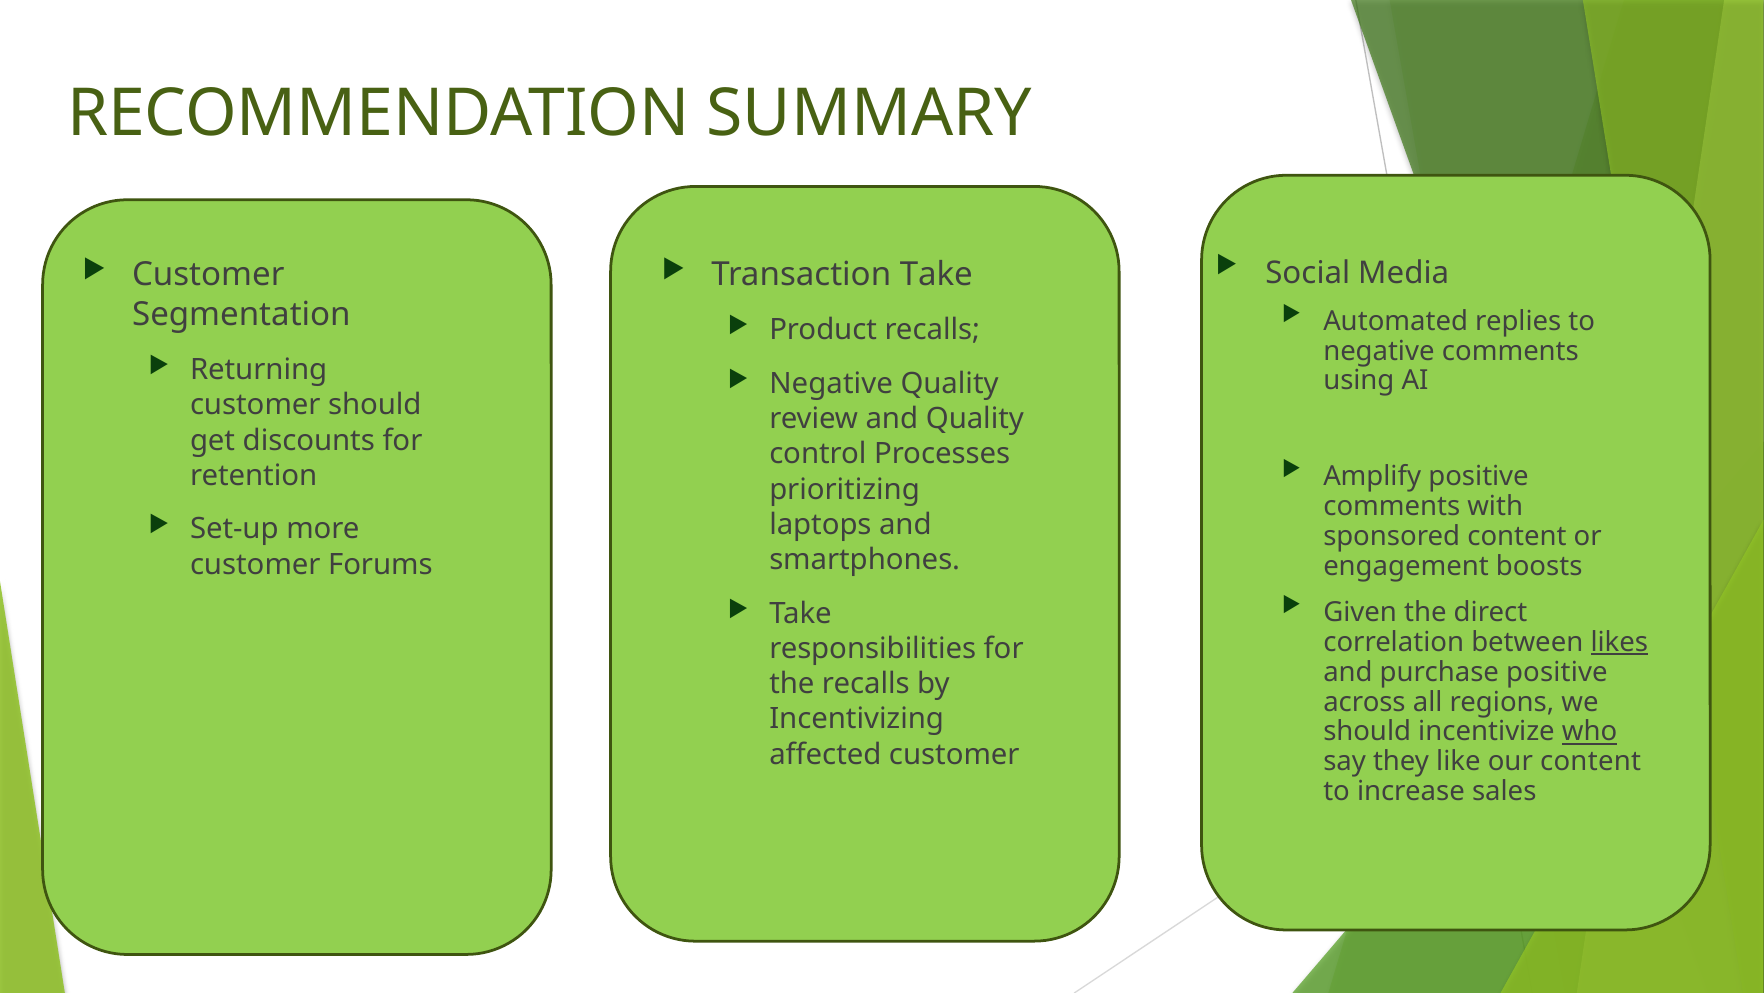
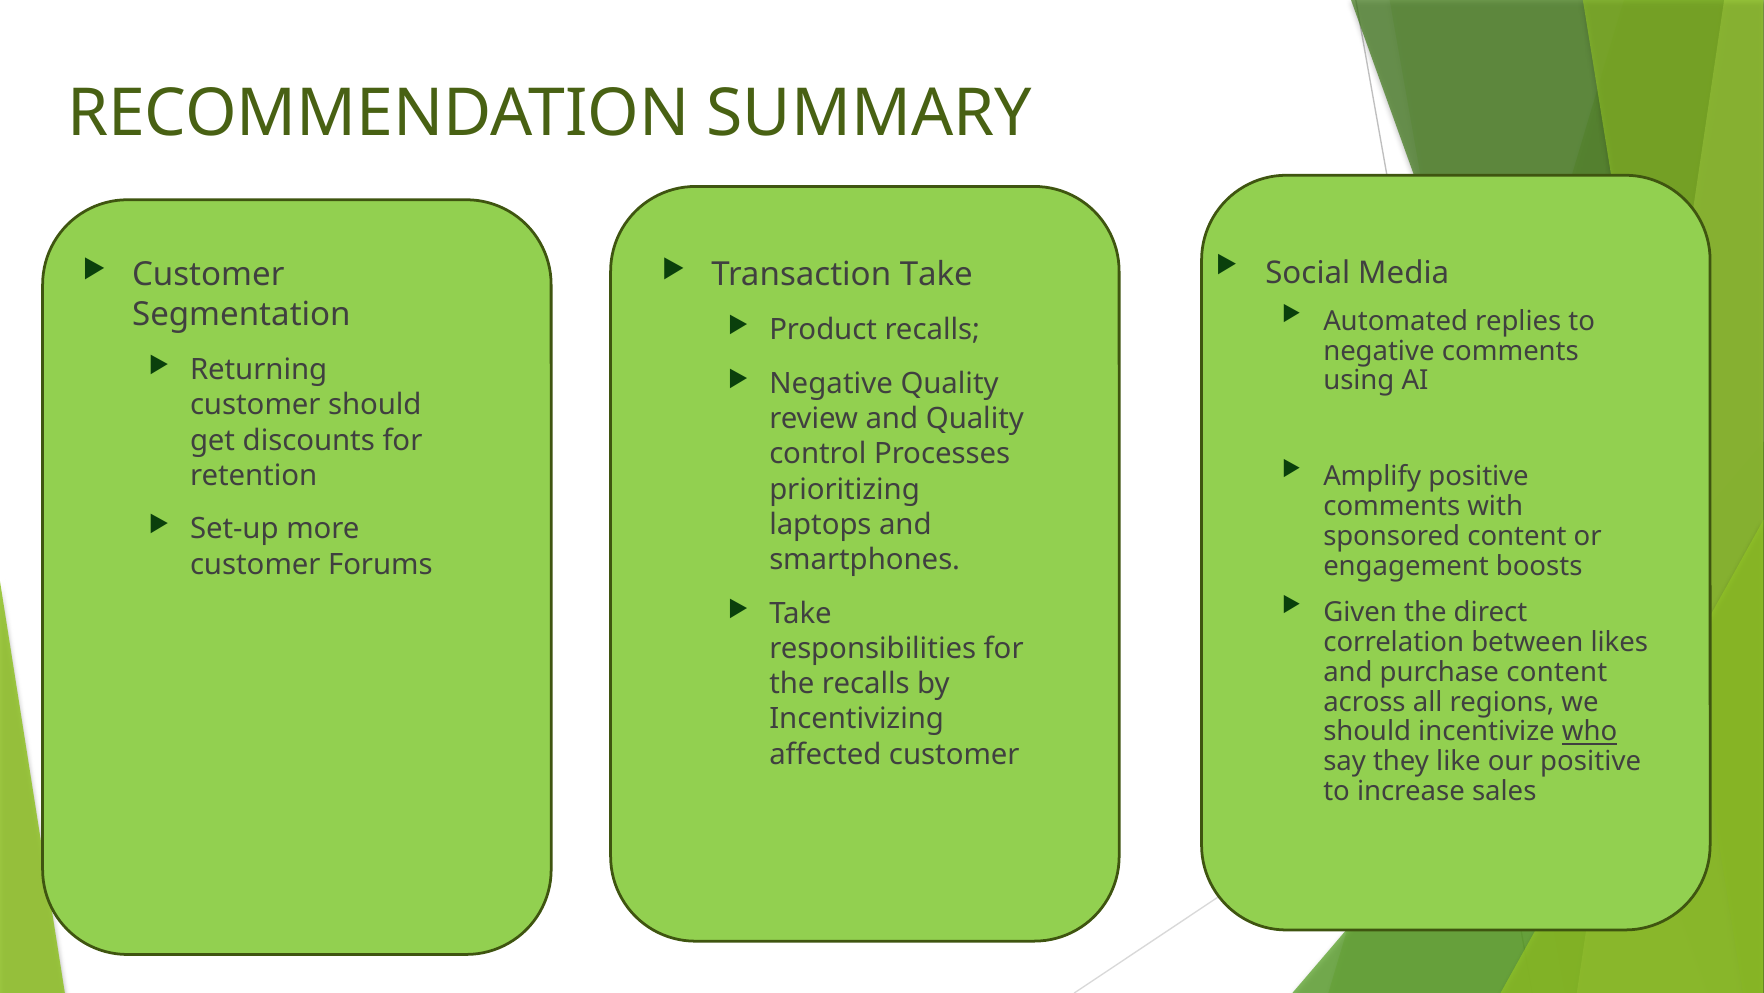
likes underline: present -> none
purchase positive: positive -> content
our content: content -> positive
